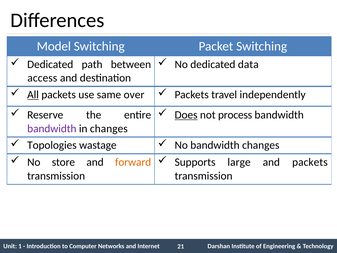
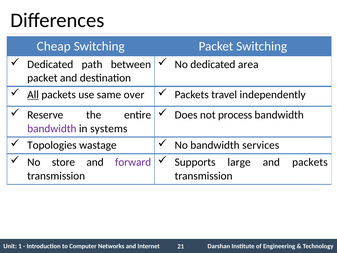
Model: Model -> Cheap
data: data -> area
access at (42, 78): access -> packet
Does underline: present -> none
in changes: changes -> systems
bandwidth changes: changes -> services
forward colour: orange -> purple
